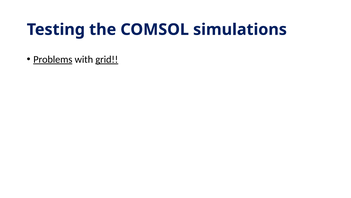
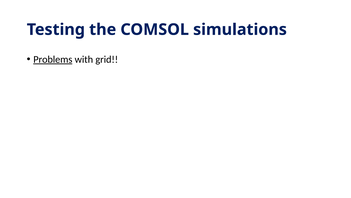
grid underline: present -> none
